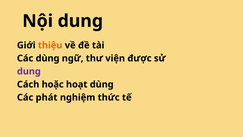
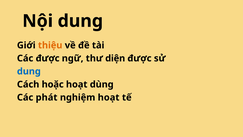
Các dùng: dùng -> được
viện: viện -> diện
dung at (29, 71) colour: purple -> blue
nghiệm thức: thức -> hoạt
